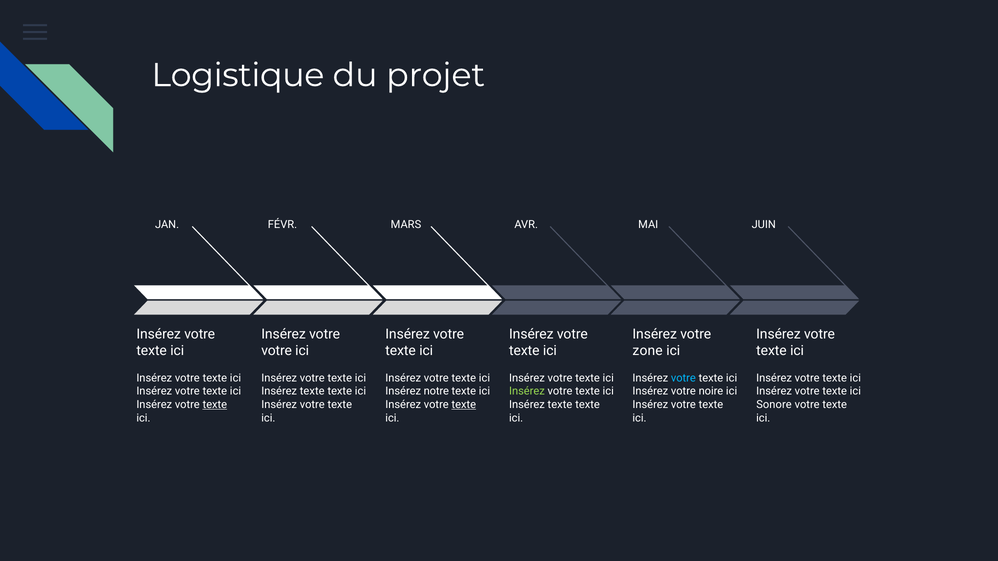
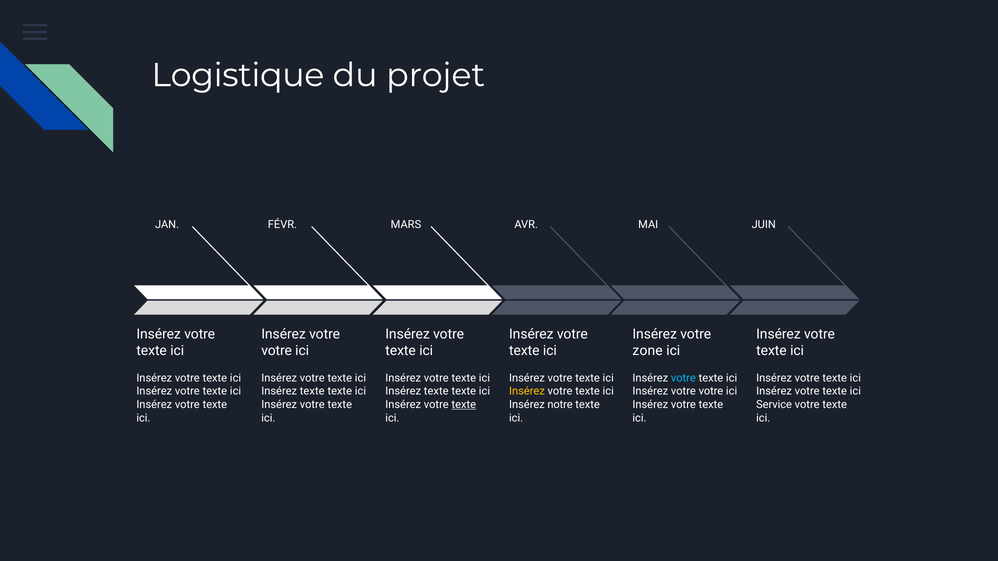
notre at (436, 392): notre -> texte
Insérez at (527, 392) colour: light green -> yellow
noire at (711, 392): noire -> votre
texte at (215, 405) underline: present -> none
texte at (560, 405): texte -> notre
Sonore: Sonore -> Service
